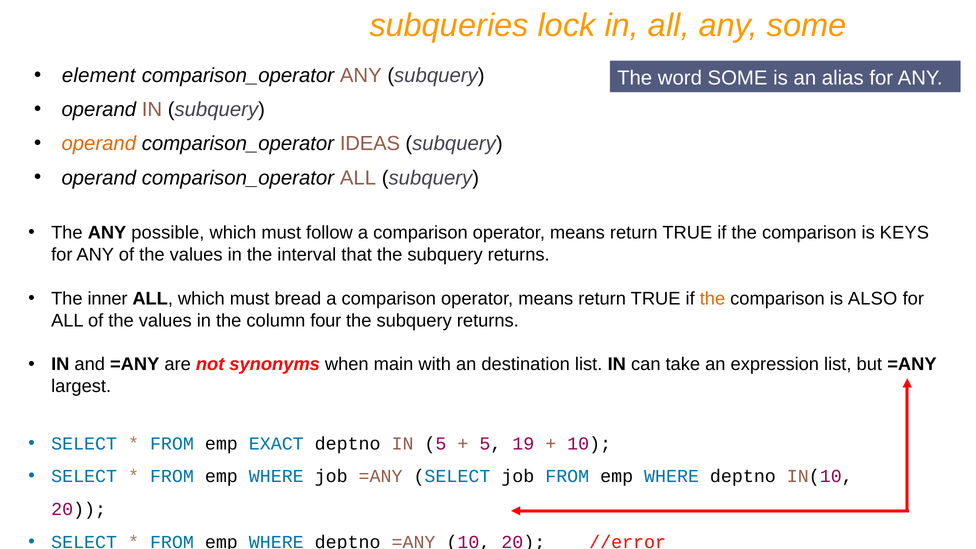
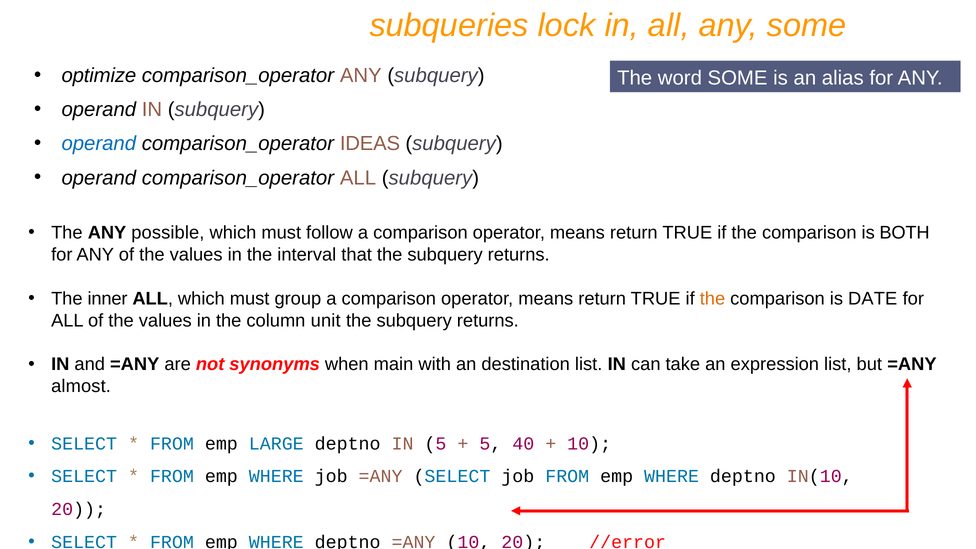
element: element -> optimize
operand at (99, 144) colour: orange -> blue
KEYS: KEYS -> BOTH
bread: bread -> group
ALSO: ALSO -> DATE
four: four -> unit
largest: largest -> almost
EXACT: EXACT -> LARGE
19: 19 -> 40
